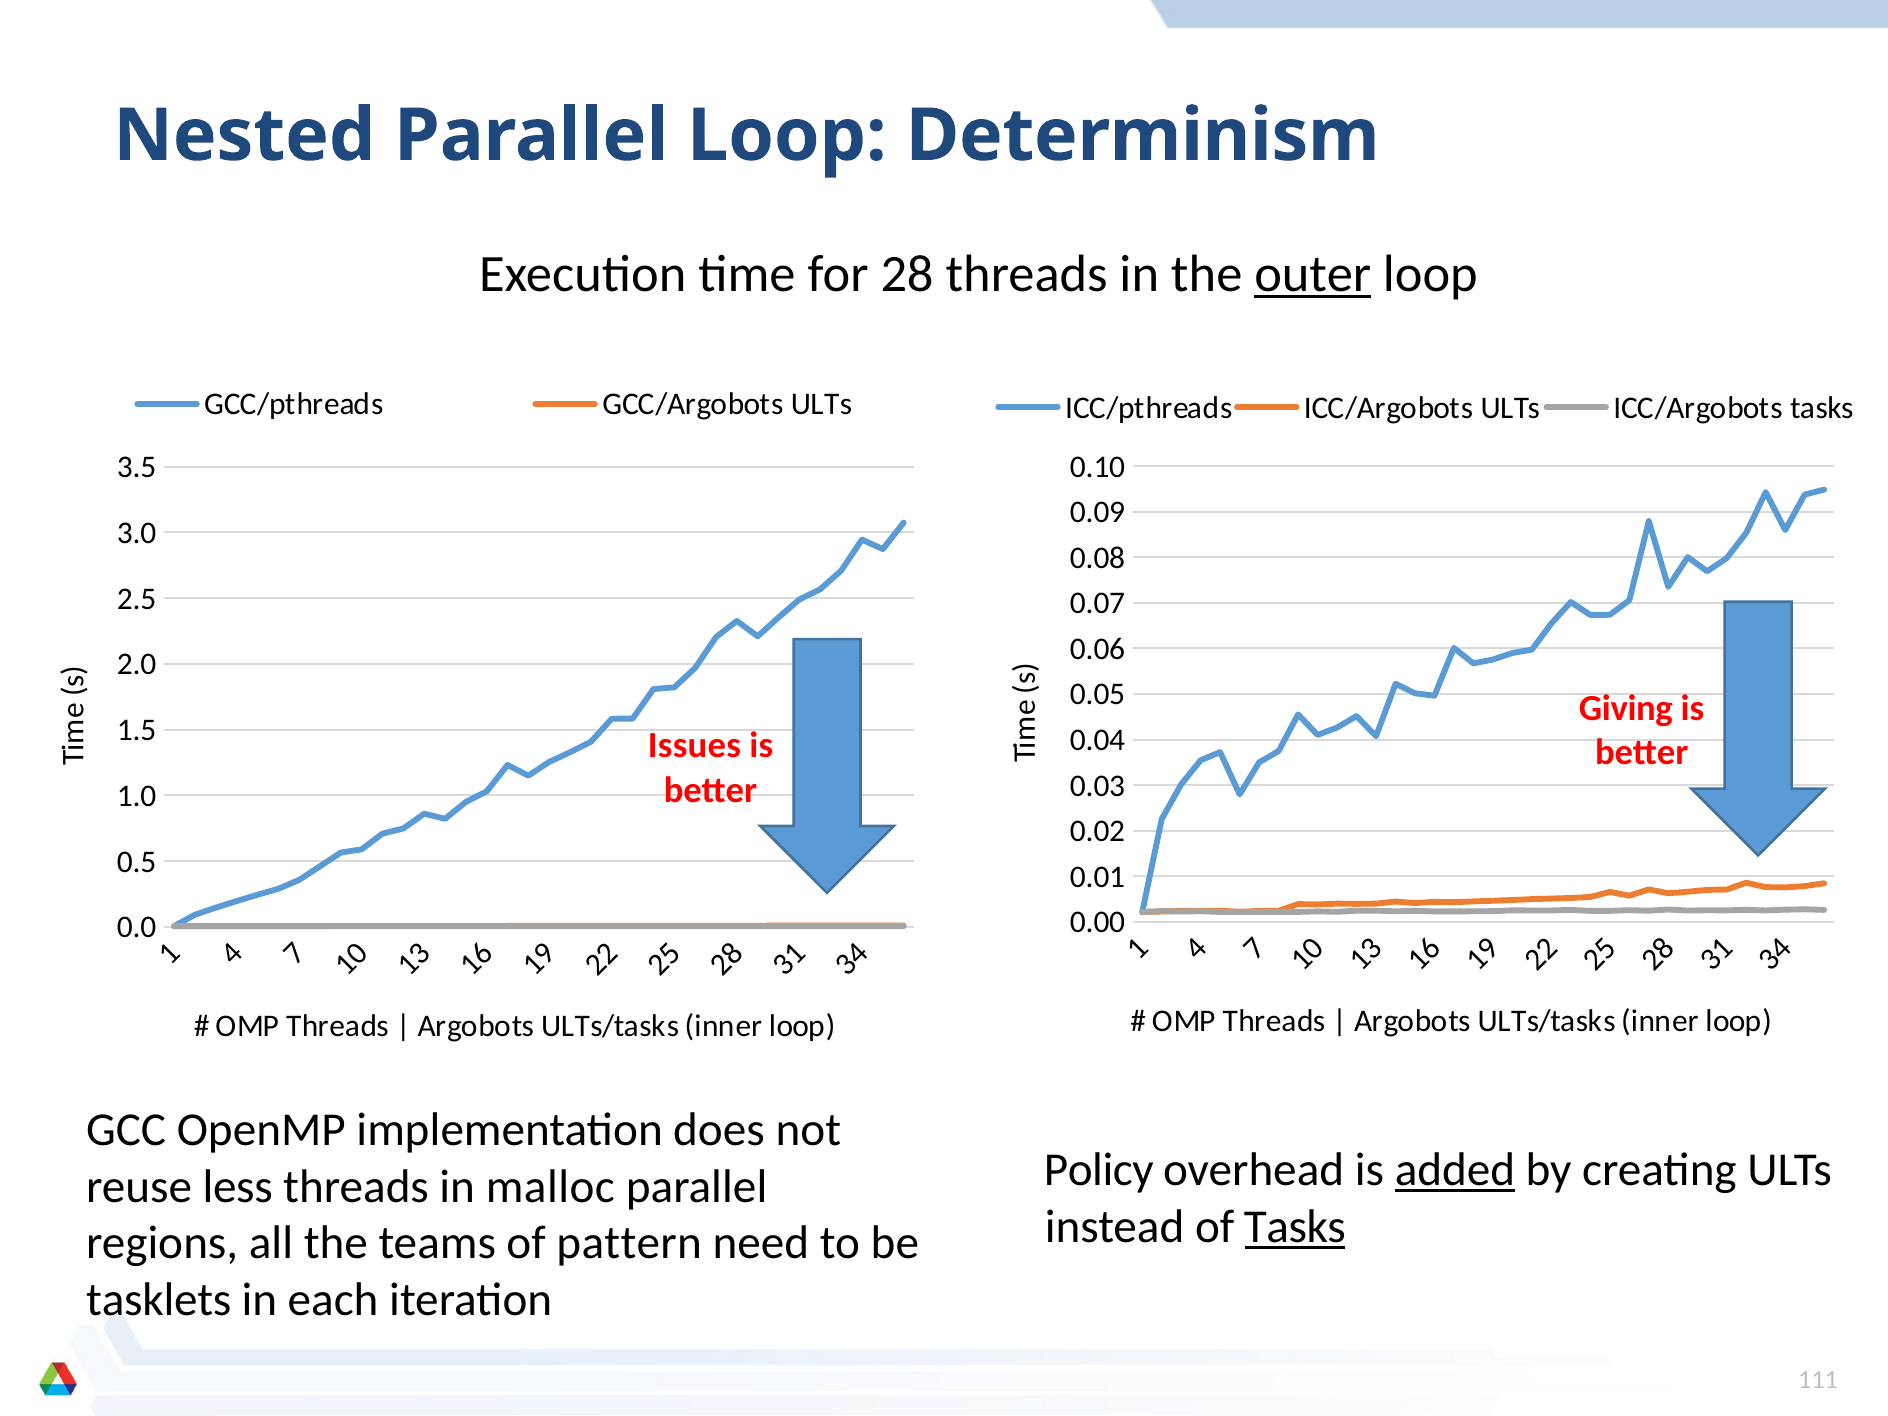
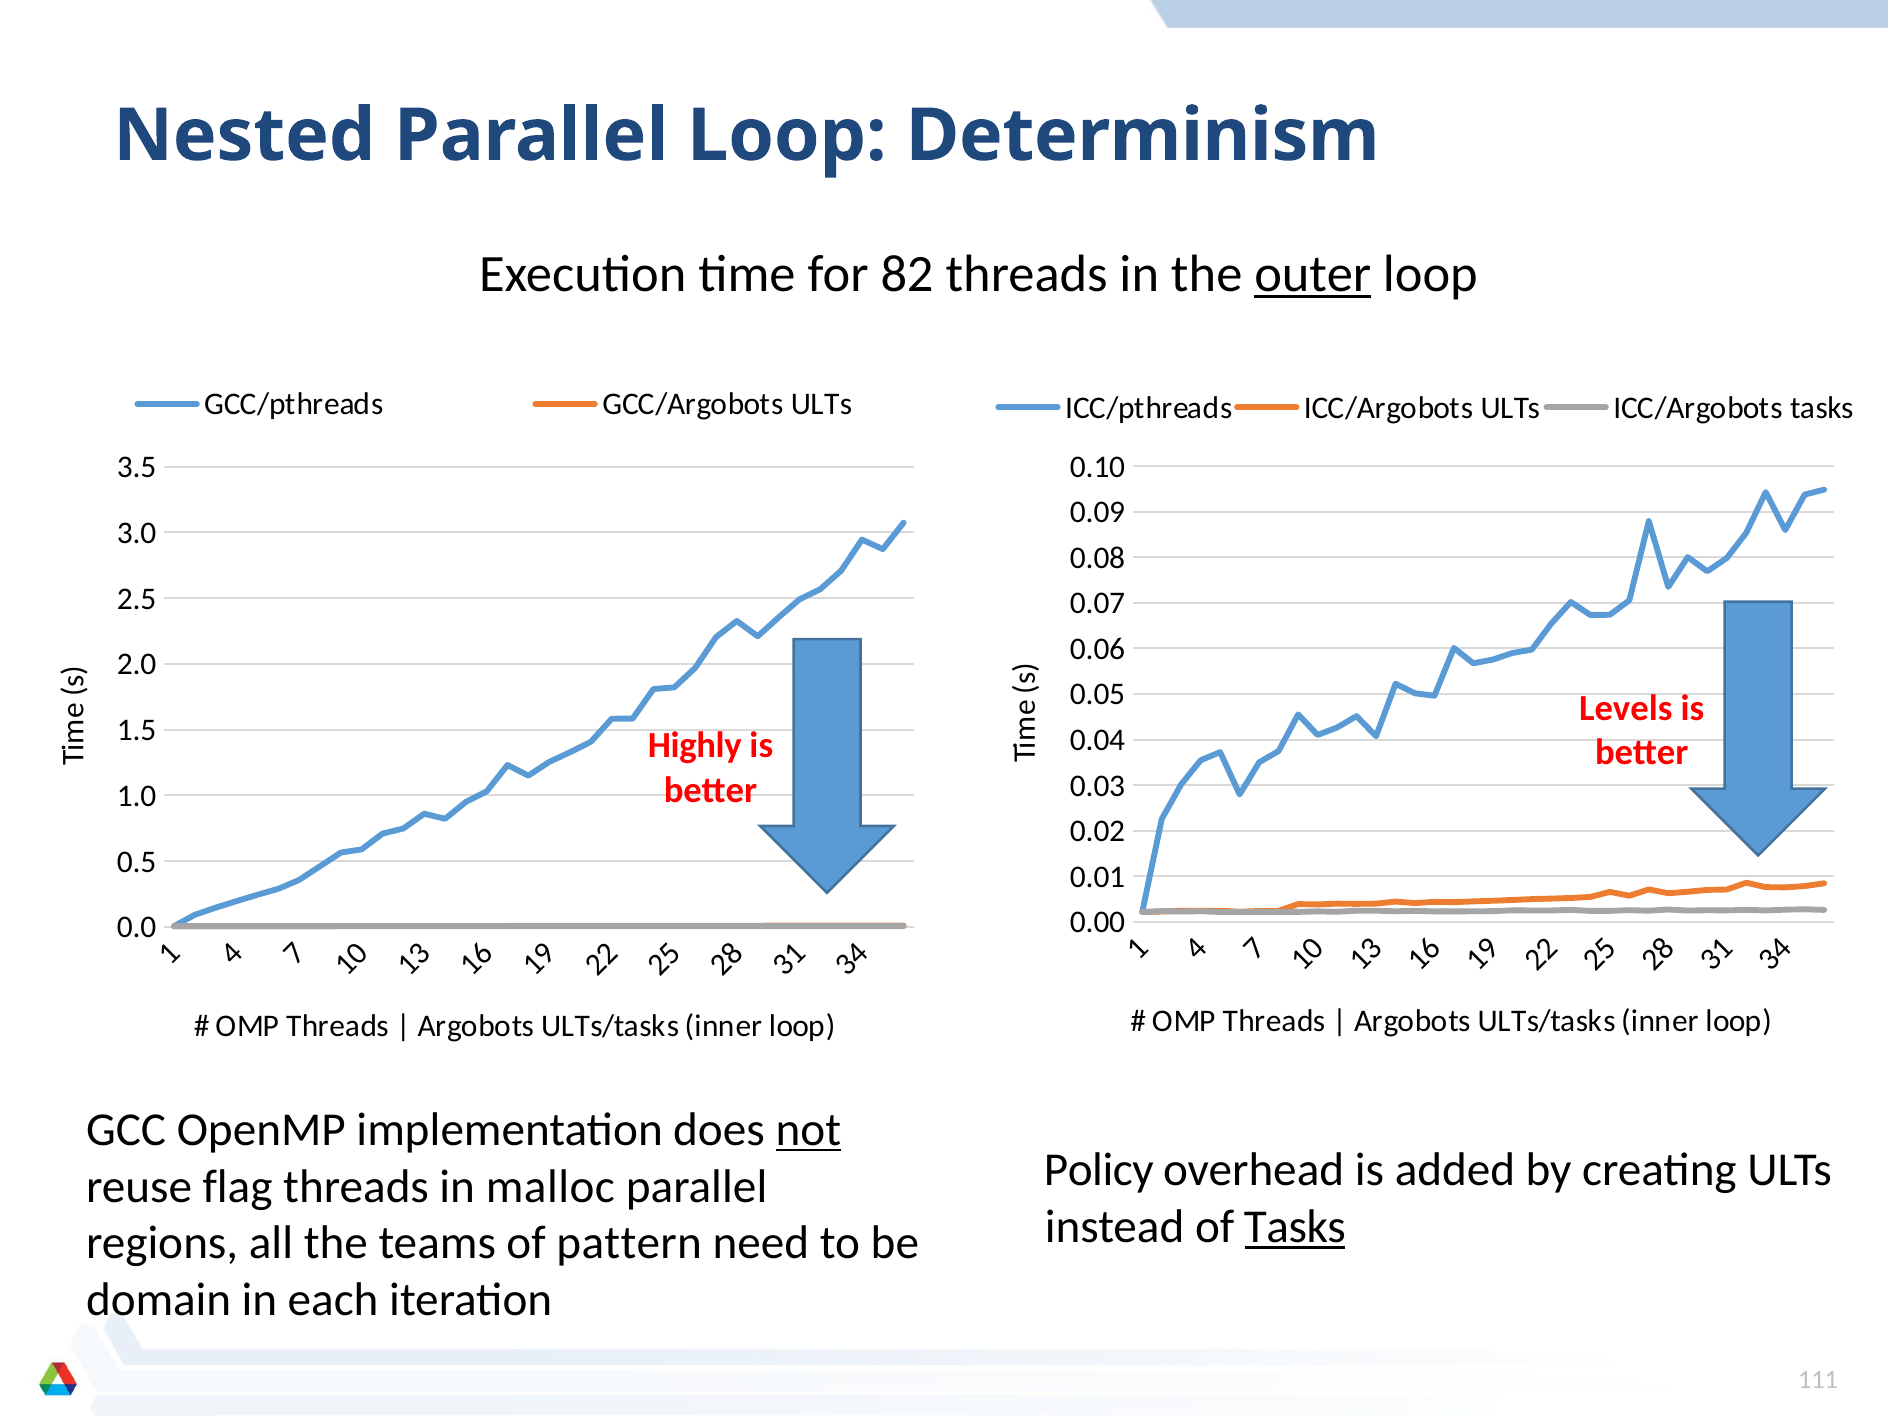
28: 28 -> 82
Giving: Giving -> Levels
Issues: Issues -> Highly
not underline: none -> present
added underline: present -> none
less: less -> flag
tasklets: tasklets -> domain
